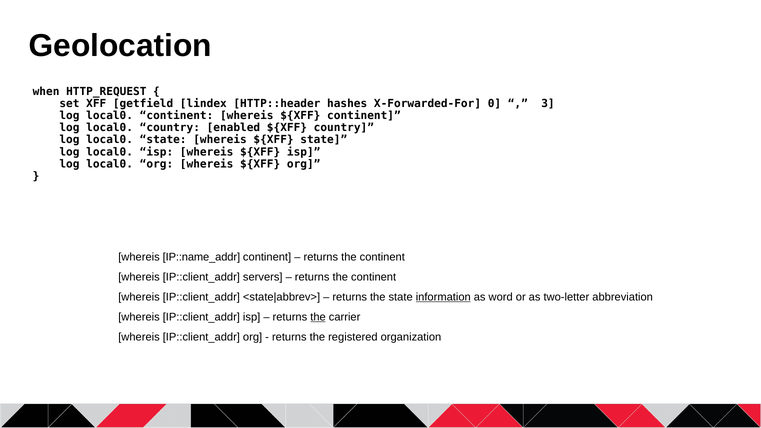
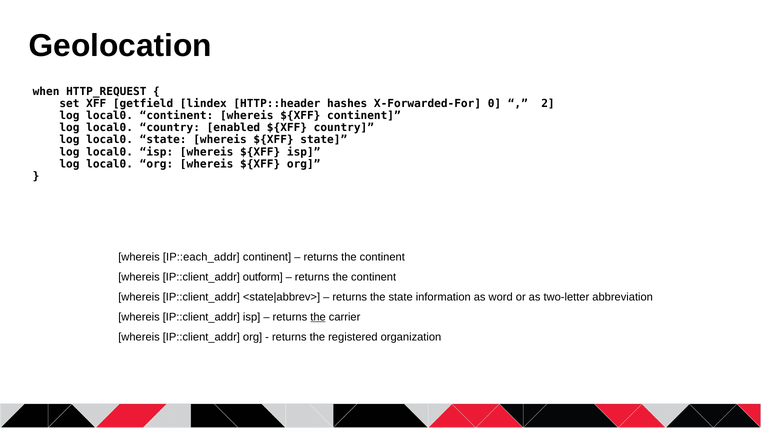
3: 3 -> 2
IP::name_addr: IP::name_addr -> IP::each_addr
servers: servers -> outform
information underline: present -> none
